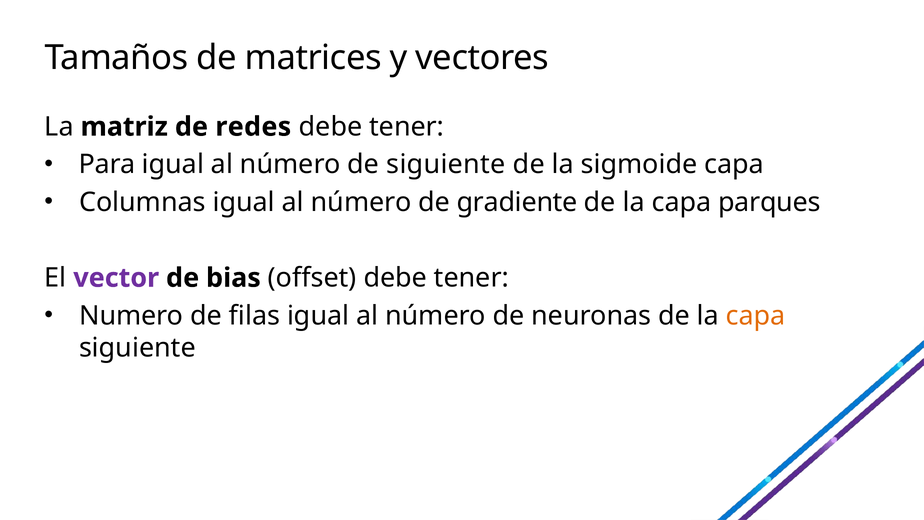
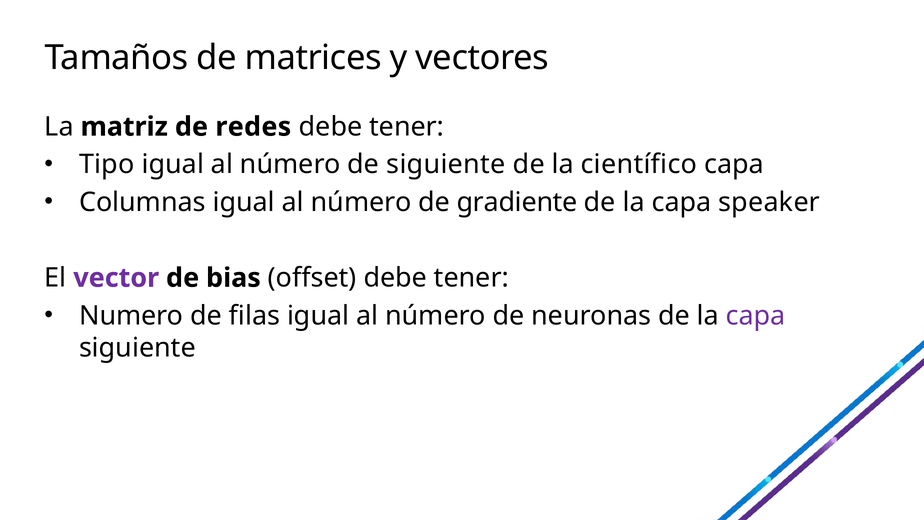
Para: Para -> Tipo
sigmoide: sigmoide -> científico
parques: parques -> speaker
capa at (756, 316) colour: orange -> purple
